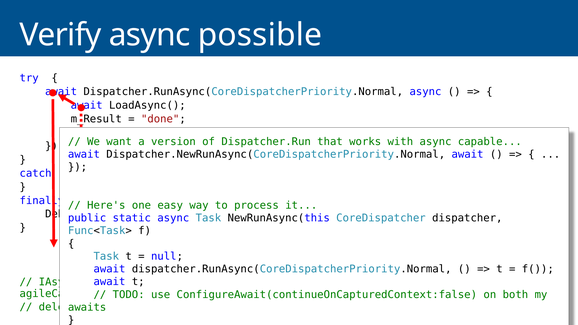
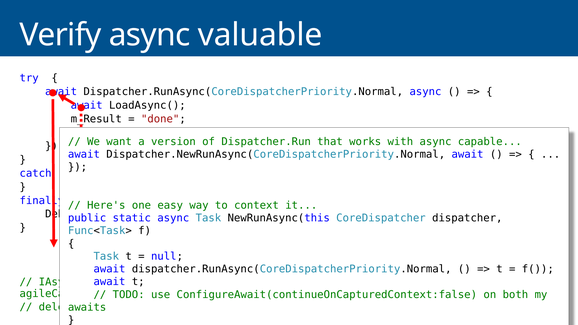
possible: possible -> valuable
process: process -> context
